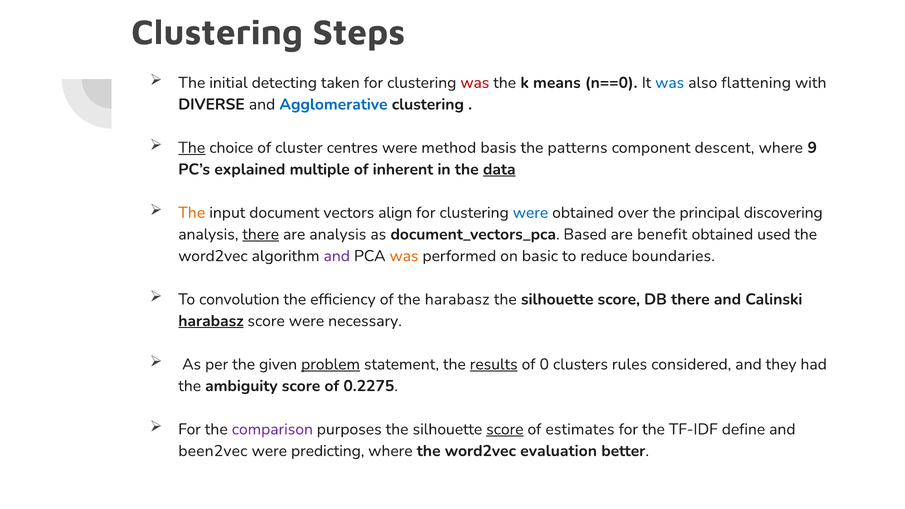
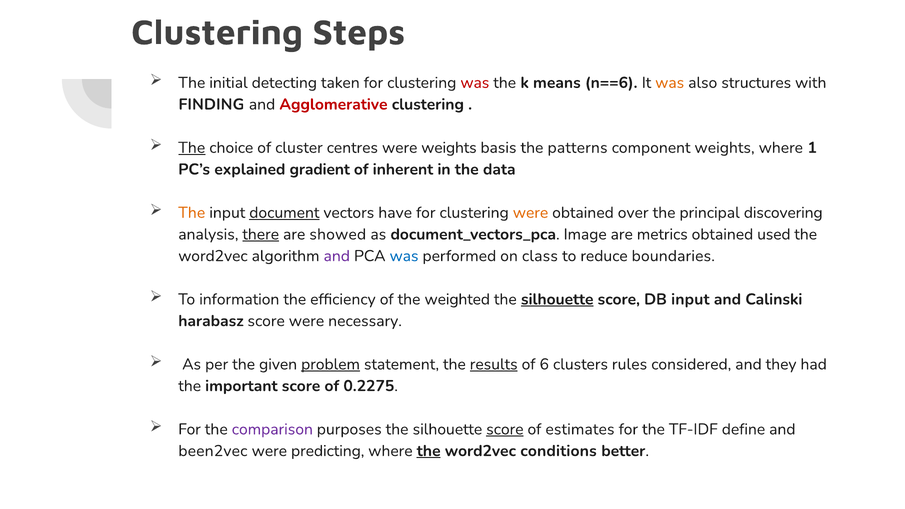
n==0: n==0 -> n==6
was at (670, 83) colour: blue -> orange
flattening: flattening -> structures
DIVERSE: DIVERSE -> FINDING
Agglomerative colour: blue -> red
were method: method -> weights
component descent: descent -> weights
9: 9 -> 1
multiple: multiple -> gradient
data underline: present -> none
document underline: none -> present
align: align -> have
were at (531, 213) colour: blue -> orange
are analysis: analysis -> showed
Based: Based -> Image
benefit: benefit -> metrics
was at (404, 256) colour: orange -> blue
basic: basic -> class
convolution: convolution -> information
the harabasz: harabasz -> weighted
silhouette at (557, 299) underline: none -> present
DB there: there -> input
harabasz at (211, 321) underline: present -> none
0: 0 -> 6
ambiguity: ambiguity -> important
the at (429, 451) underline: none -> present
evaluation: evaluation -> conditions
